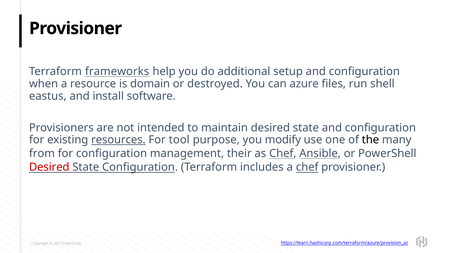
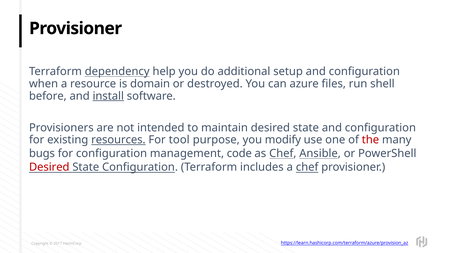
frameworks: frameworks -> dependency
eastus: eastus -> before
install underline: none -> present
the colour: black -> red
from: from -> bugs
their: their -> code
